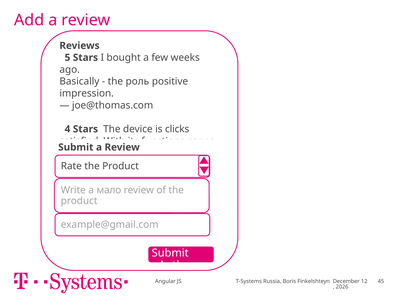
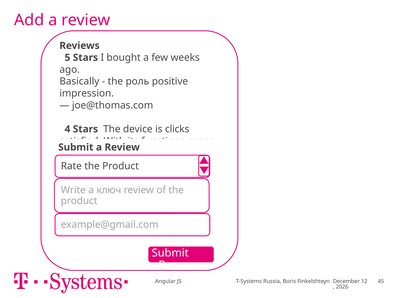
мало: мало -> ключ
Author: Author -> Вошел
